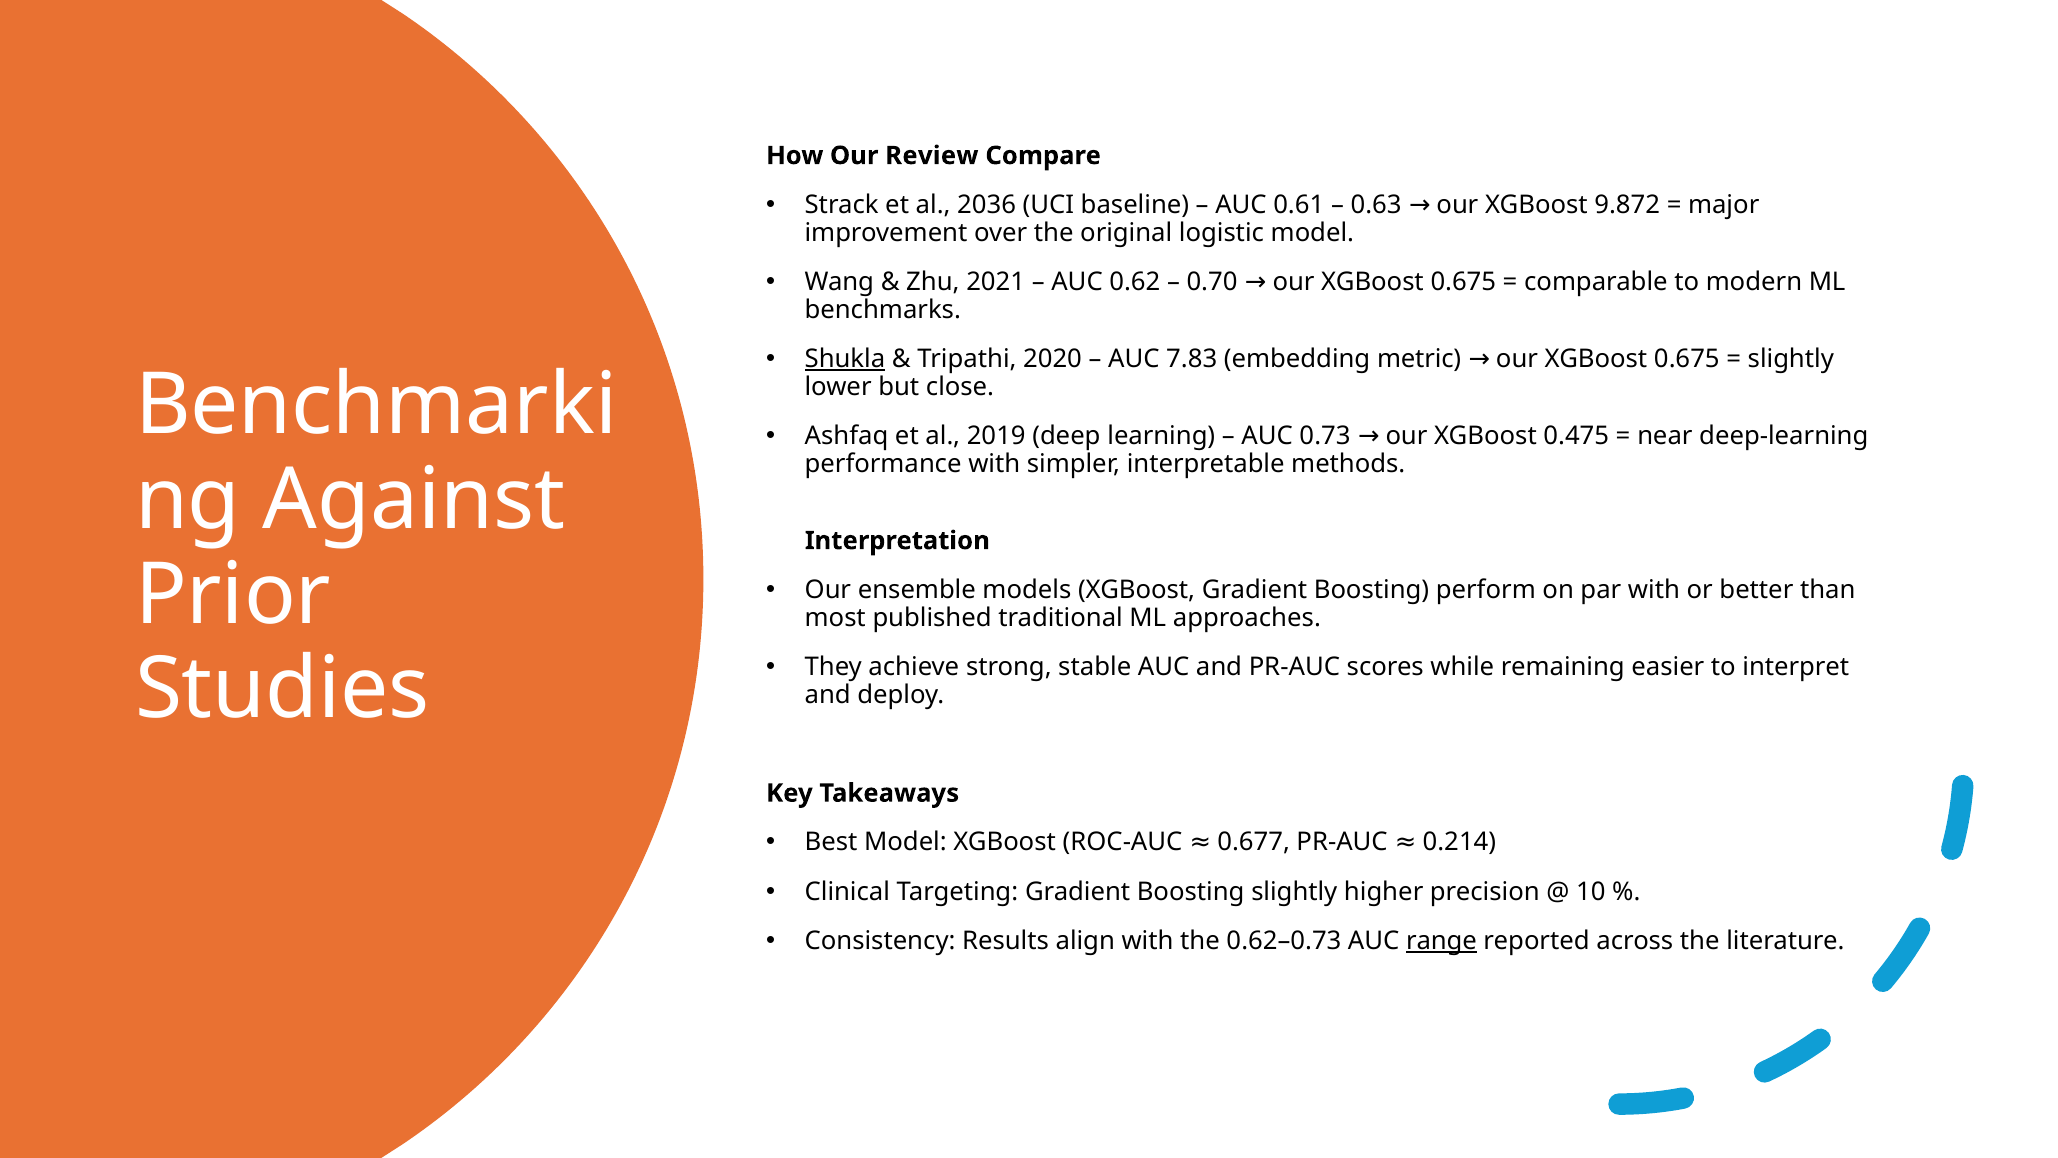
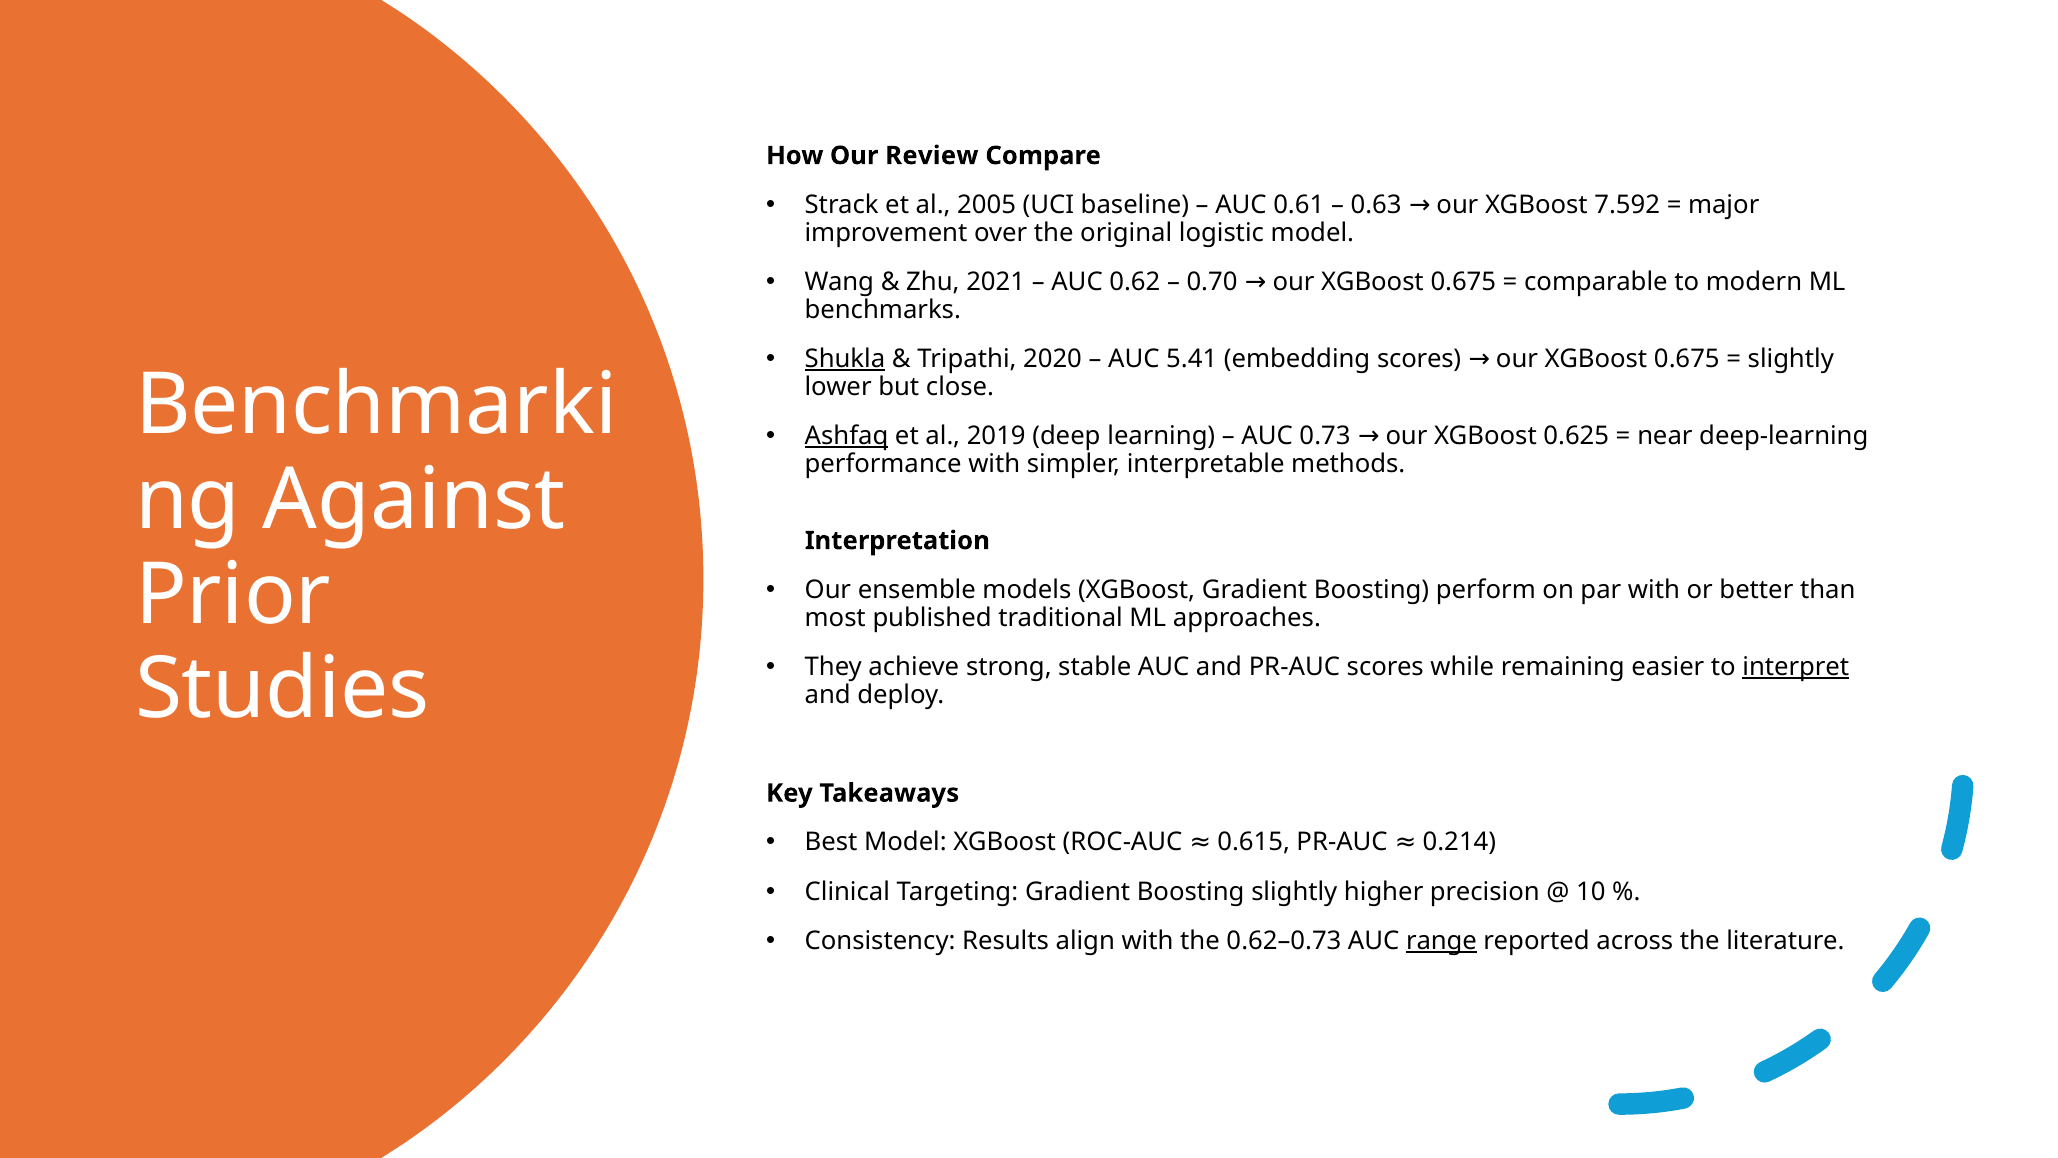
2036: 2036 -> 2005
9.872: 9.872 -> 7.592
7.83: 7.83 -> 5.41
embedding metric: metric -> scores
Ashfaq underline: none -> present
0.475: 0.475 -> 0.625
interpret underline: none -> present
0.677: 0.677 -> 0.615
